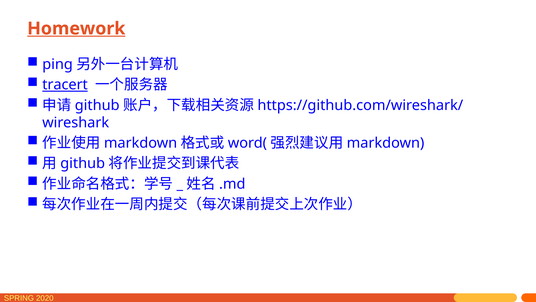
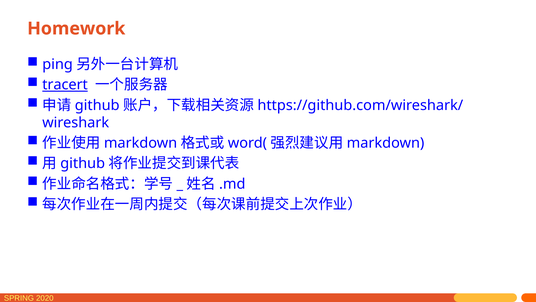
Homework underline: present -> none
